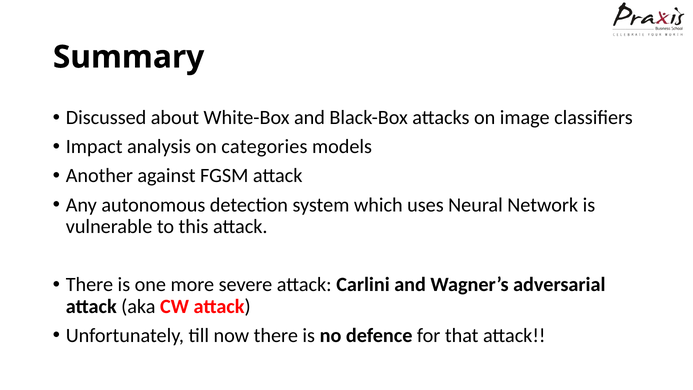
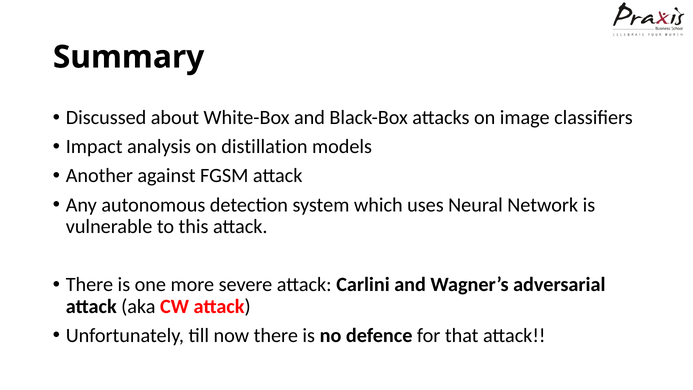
categories: categories -> distillation
